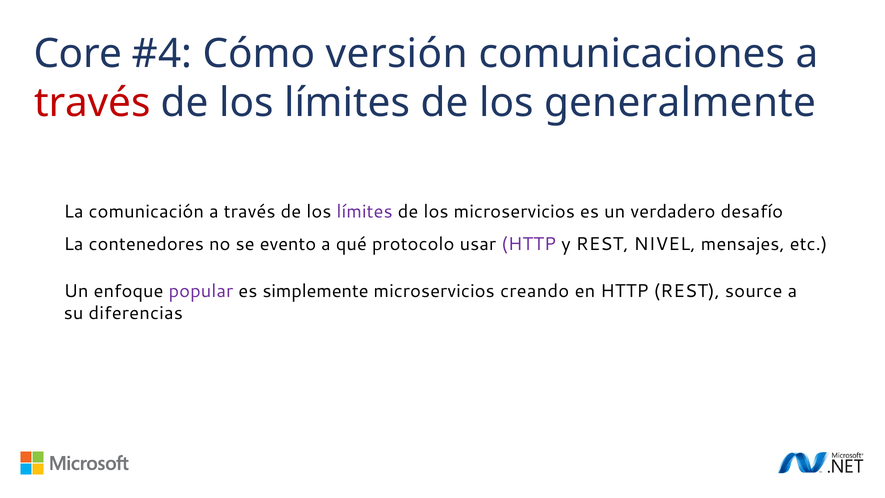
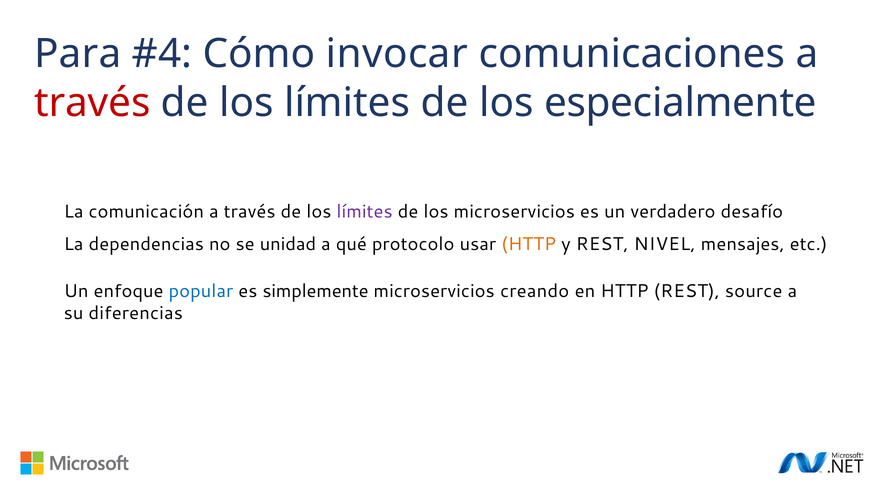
Core: Core -> Para
versión: versión -> invocar
generalmente: generalmente -> especialmente
contenedores: contenedores -> dependencias
evento: evento -> unidad
HTTP at (529, 244) colour: purple -> orange
popular colour: purple -> blue
